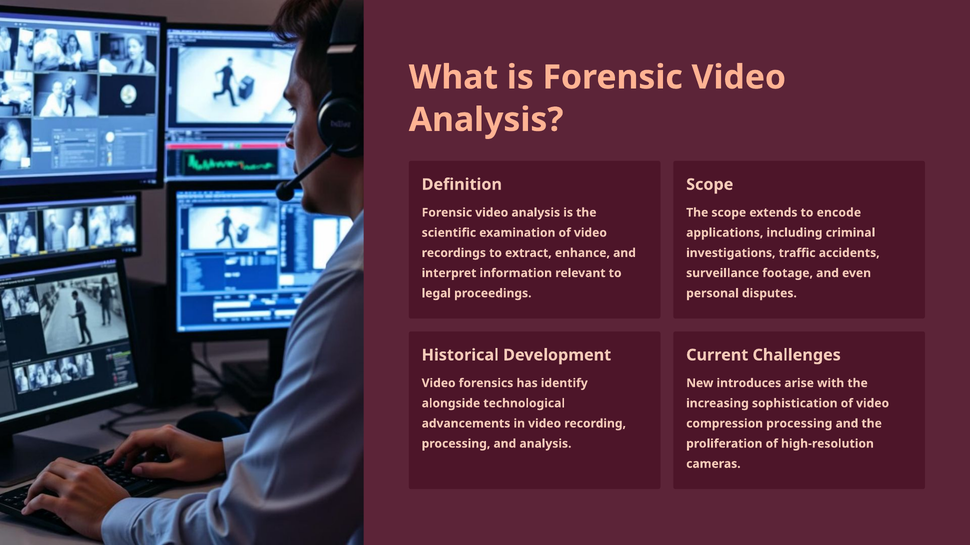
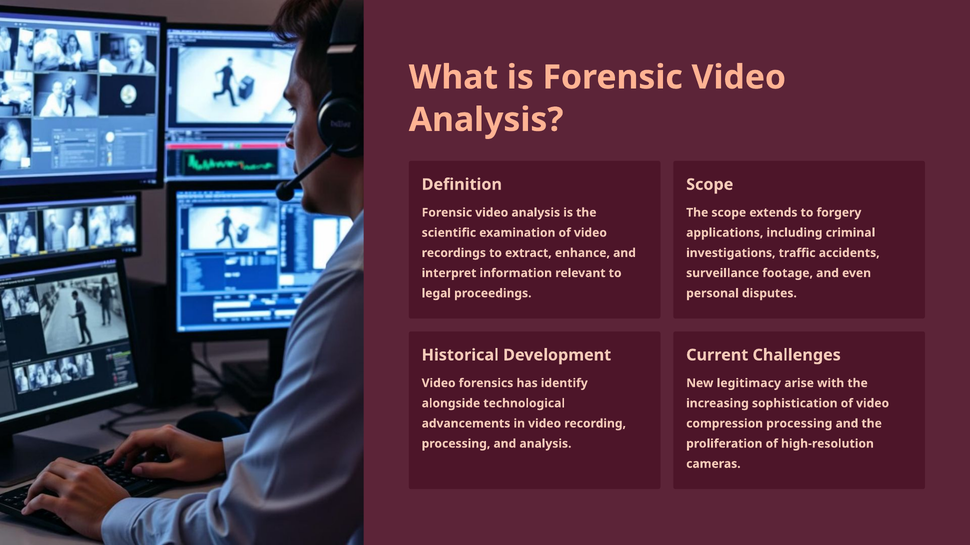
encode: encode -> forgery
introduces: introduces -> legitimacy
